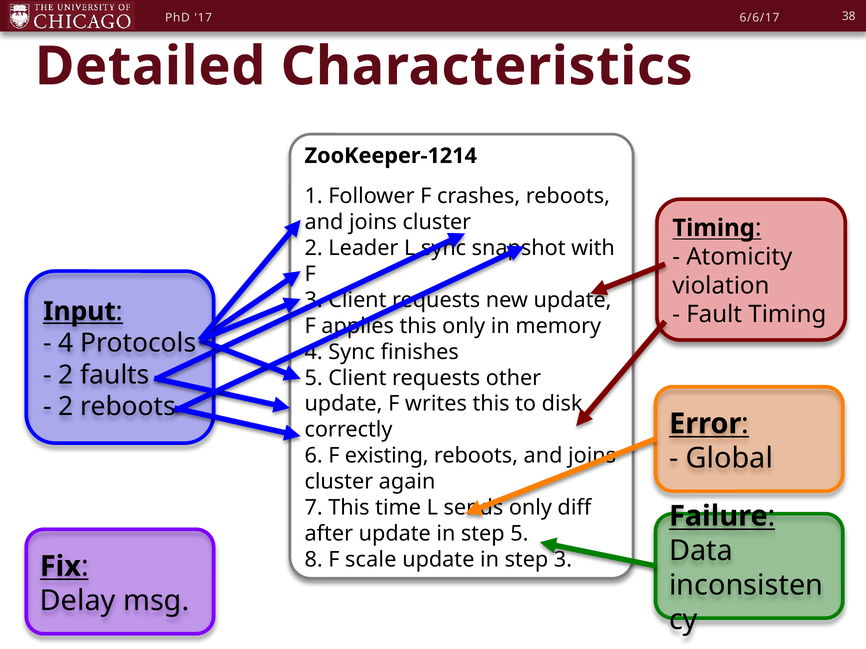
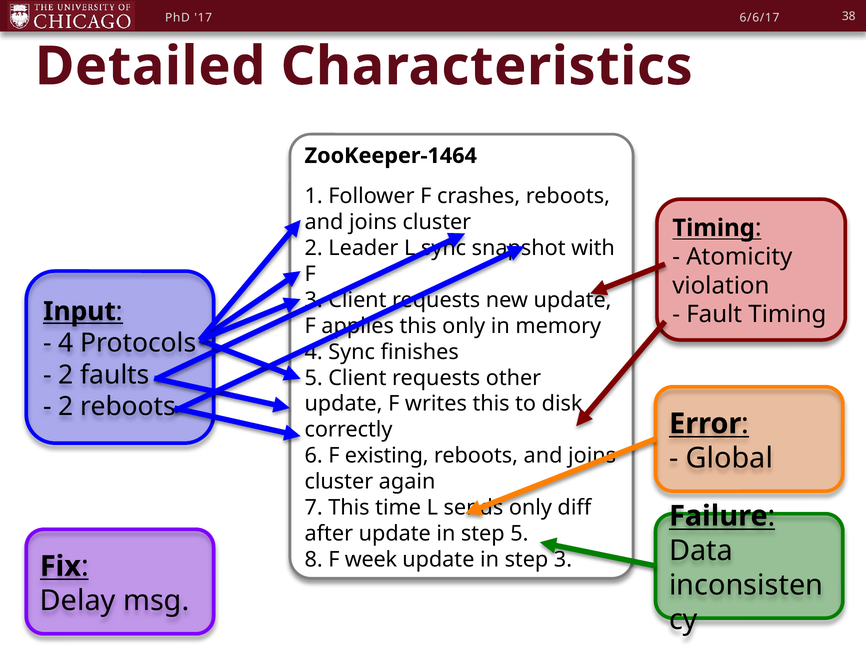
ZooKeeper-1214: ZooKeeper-1214 -> ZooKeeper-1464
scale: scale -> week
